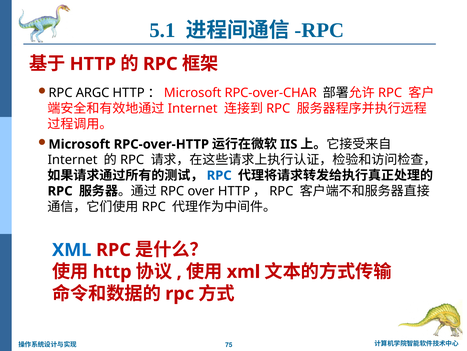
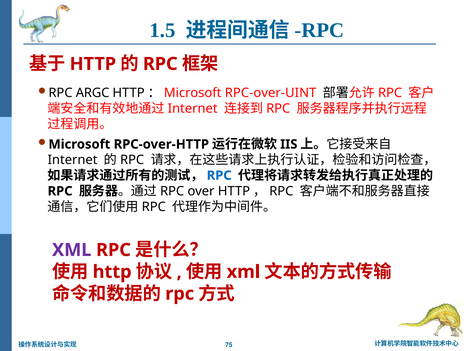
5.1: 5.1 -> 1.5
RPC-over-CHAR: RPC-over-CHAR -> RPC-over-UINT
XML at (72, 249) colour: blue -> purple
